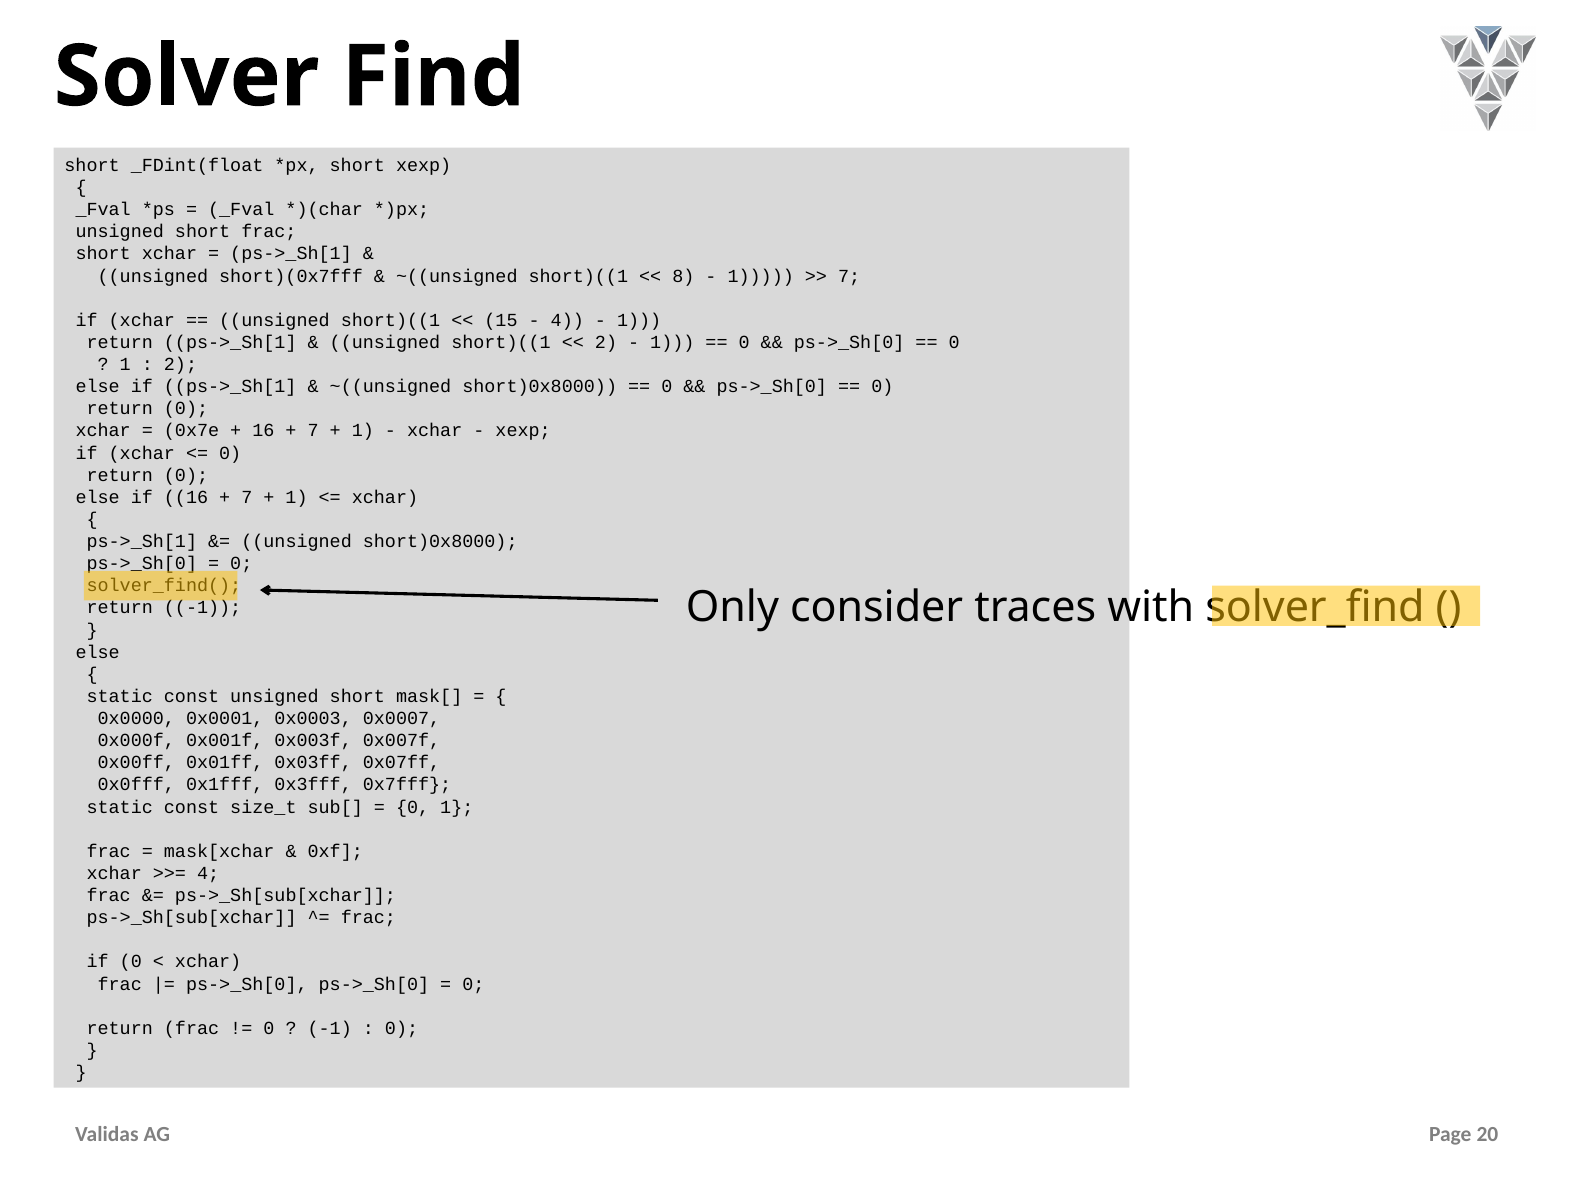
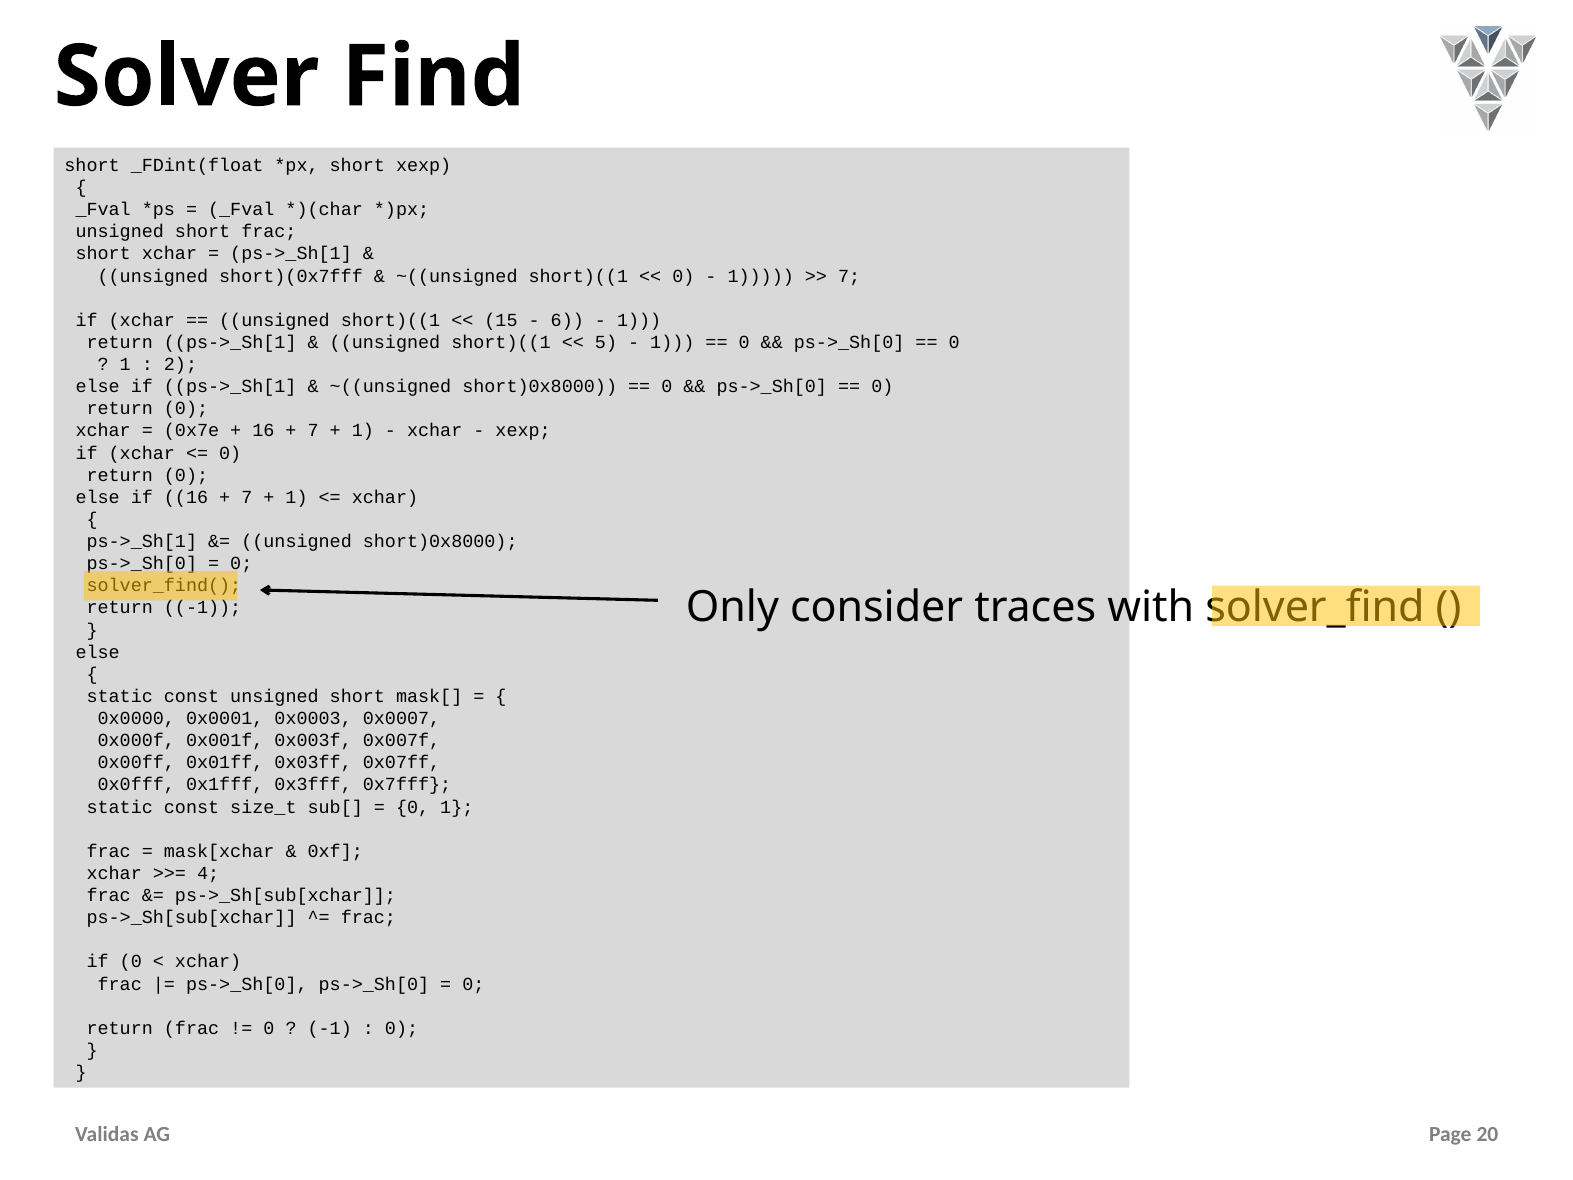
8 at (683, 276): 8 -> 0
4 at (567, 320): 4 -> 6
2 at (606, 342): 2 -> 5
